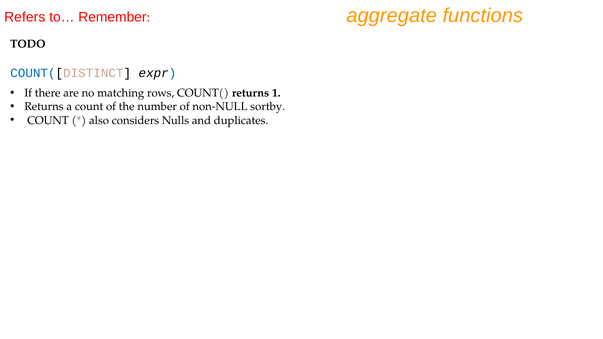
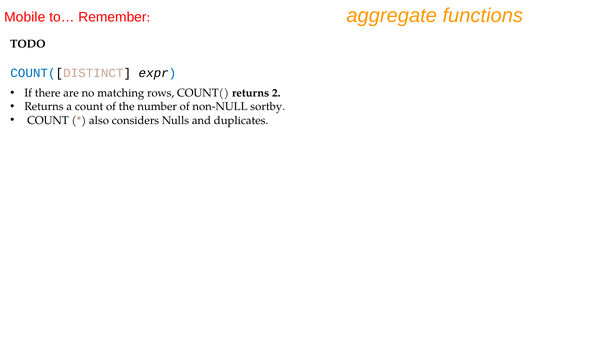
Refers: Refers -> Mobile
1: 1 -> 2
